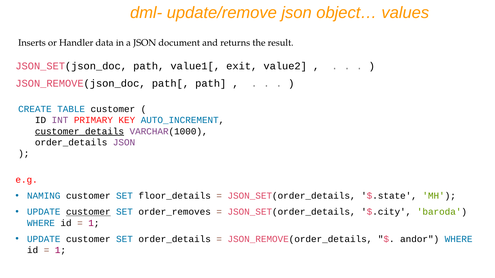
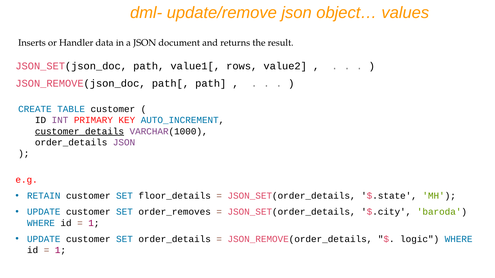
exit: exit -> rows
NAMING: NAMING -> RETAIN
customer at (88, 212) underline: present -> none
andor: andor -> logic
